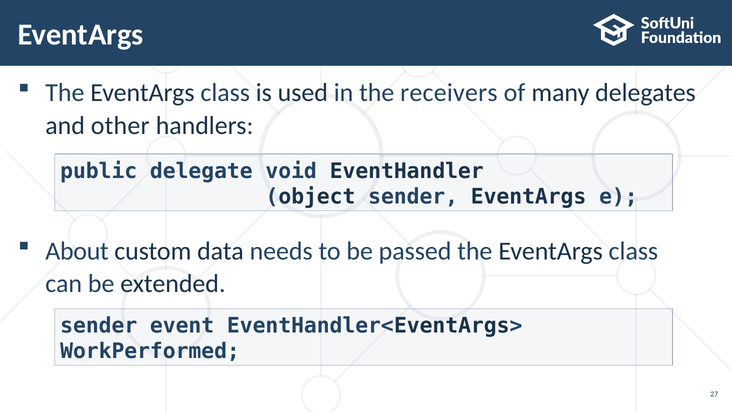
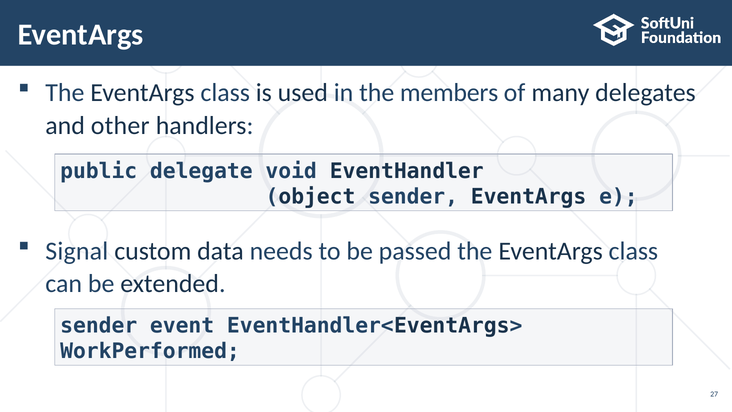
receivers: receivers -> members
About: About -> Signal
